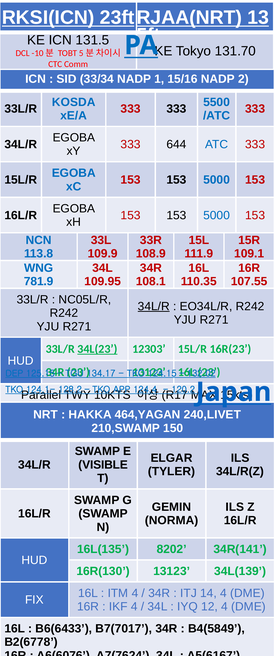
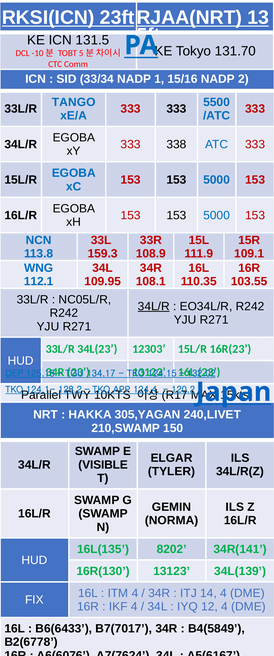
KOSDA: KOSDA -> TANGO
644: 644 -> 338
109.9: 109.9 -> 159.3
781.9: 781.9 -> 112.1
107.55: 107.55 -> 103.55
34L(23 underline: present -> none
464,YAGAN: 464,YAGAN -> 305,YAGAN
